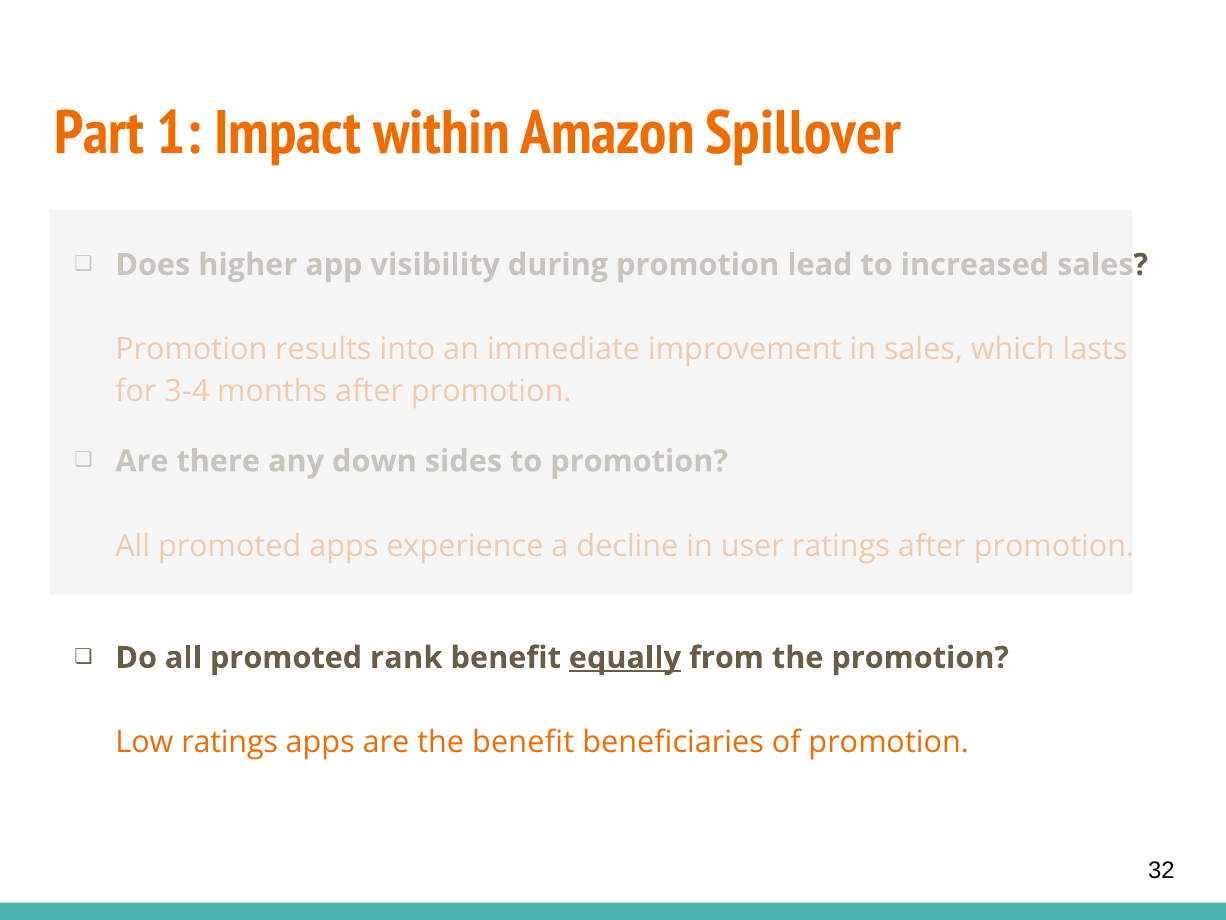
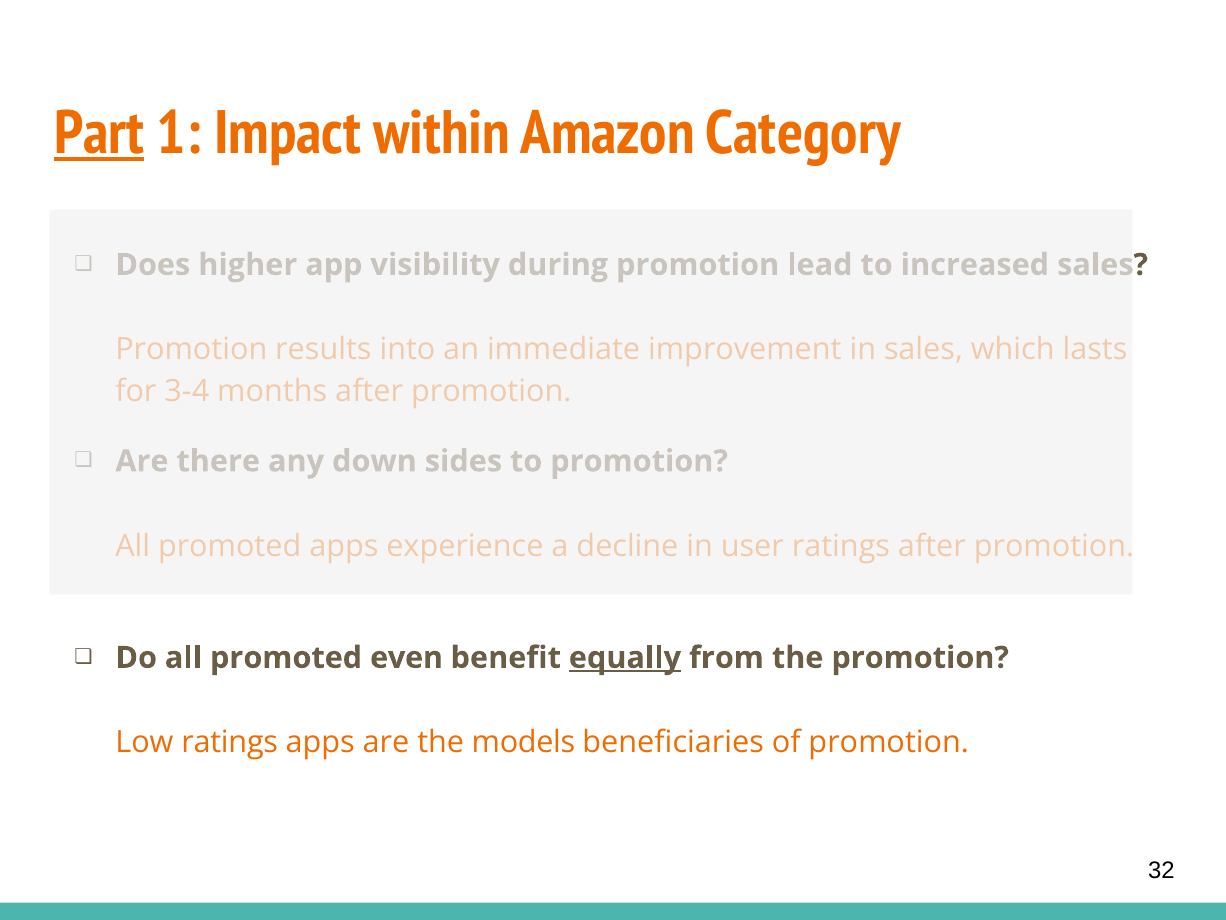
Part underline: none -> present
Spillover: Spillover -> Category
rank: rank -> even
the benefit: benefit -> models
